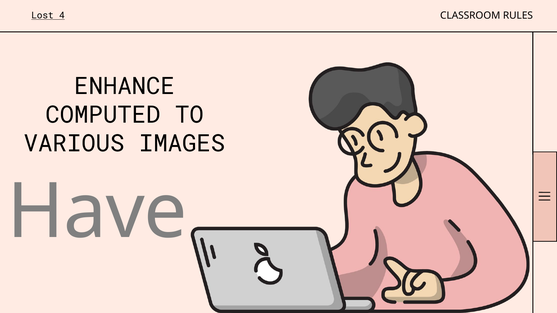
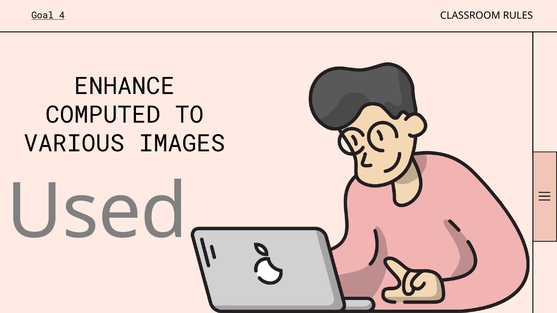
Lost: Lost -> Goal
Have: Have -> Used
